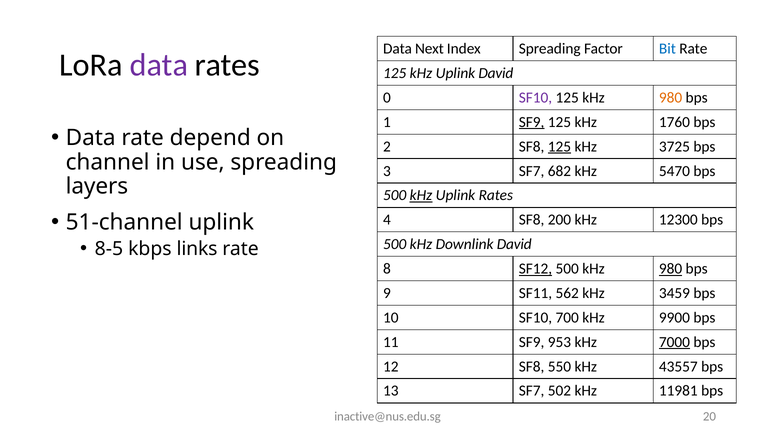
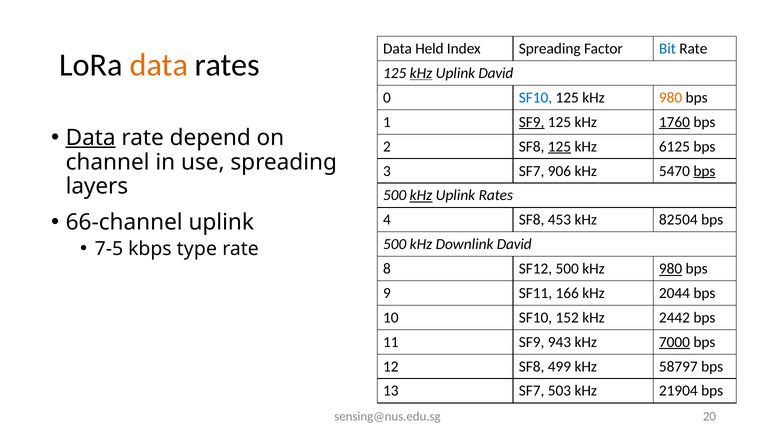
Next: Next -> Held
data at (159, 65) colour: purple -> orange
kHz at (421, 73) underline: none -> present
SF10 at (535, 98) colour: purple -> blue
1760 underline: none -> present
Data at (91, 138) underline: none -> present
3725: 3725 -> 6125
682: 682 -> 906
bps at (704, 171) underline: none -> present
51-channel: 51-channel -> 66-channel
200: 200 -> 453
12300: 12300 -> 82504
8-5: 8-5 -> 7-5
links: links -> type
SF12 underline: present -> none
562: 562 -> 166
3459: 3459 -> 2044
700: 700 -> 152
9900: 9900 -> 2442
953: 953 -> 943
550: 550 -> 499
43557: 43557 -> 58797
502: 502 -> 503
11981: 11981 -> 21904
inactive@nus.edu.sg: inactive@nus.edu.sg -> sensing@nus.edu.sg
